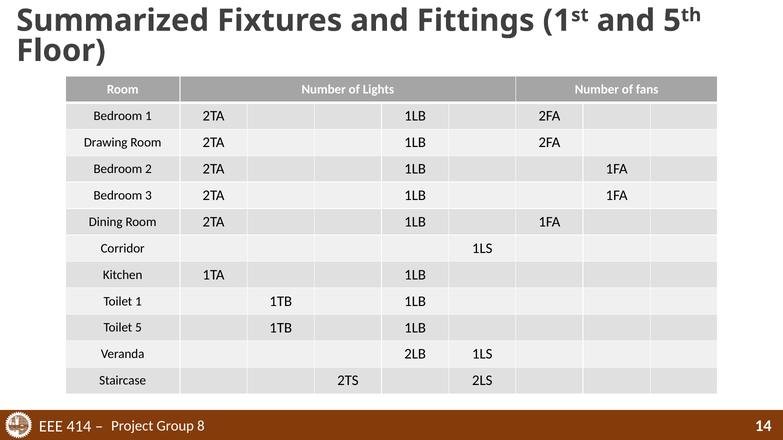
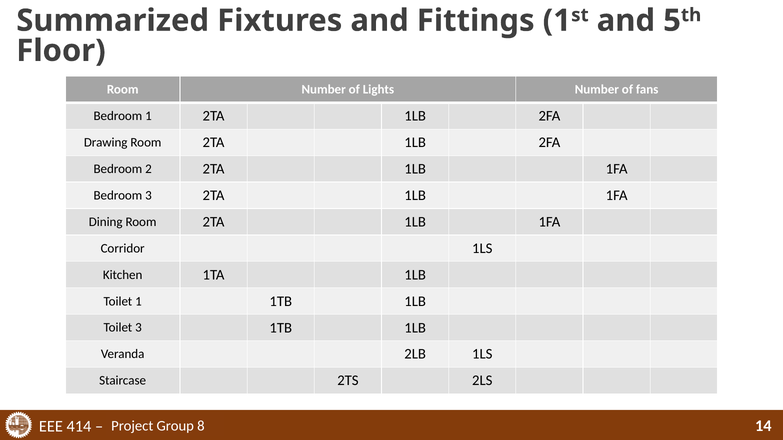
Toilet 5: 5 -> 3
